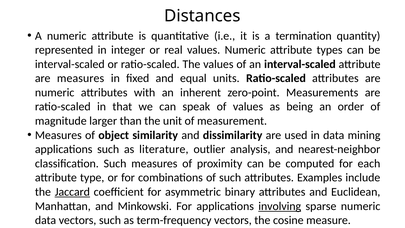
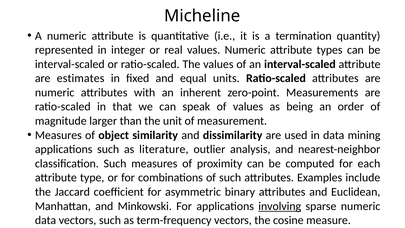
Distances: Distances -> Micheline
are measures: measures -> estimates
Jaccard underline: present -> none
